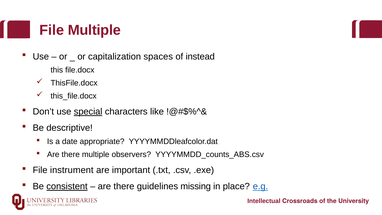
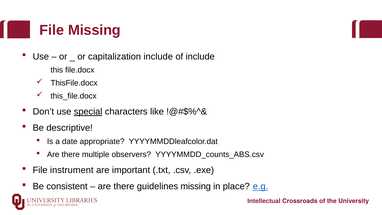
File Multiple: Multiple -> Missing
capitalization spaces: spaces -> include
of instead: instead -> include
consistent underline: present -> none
